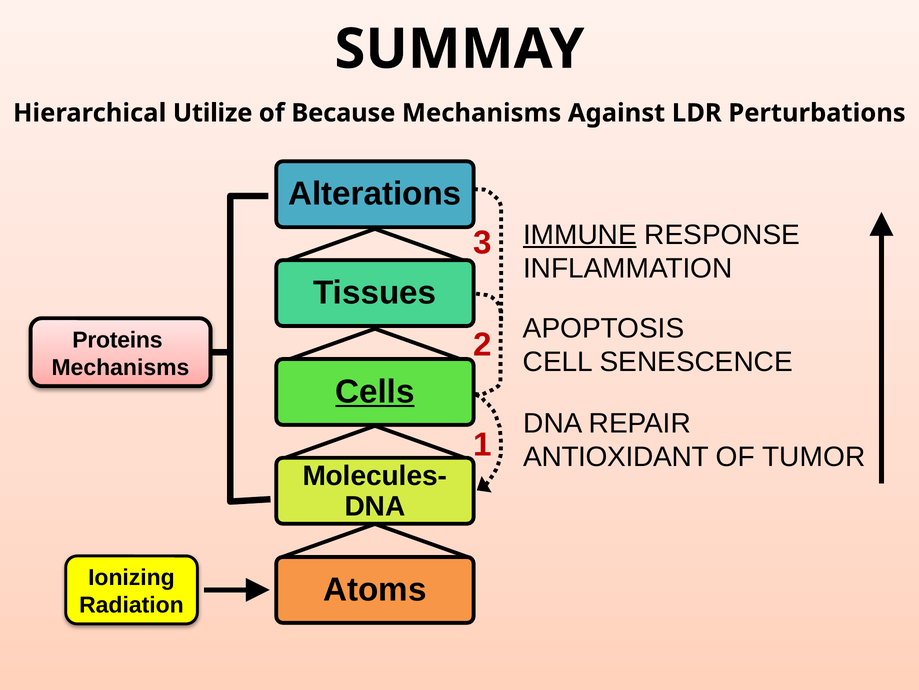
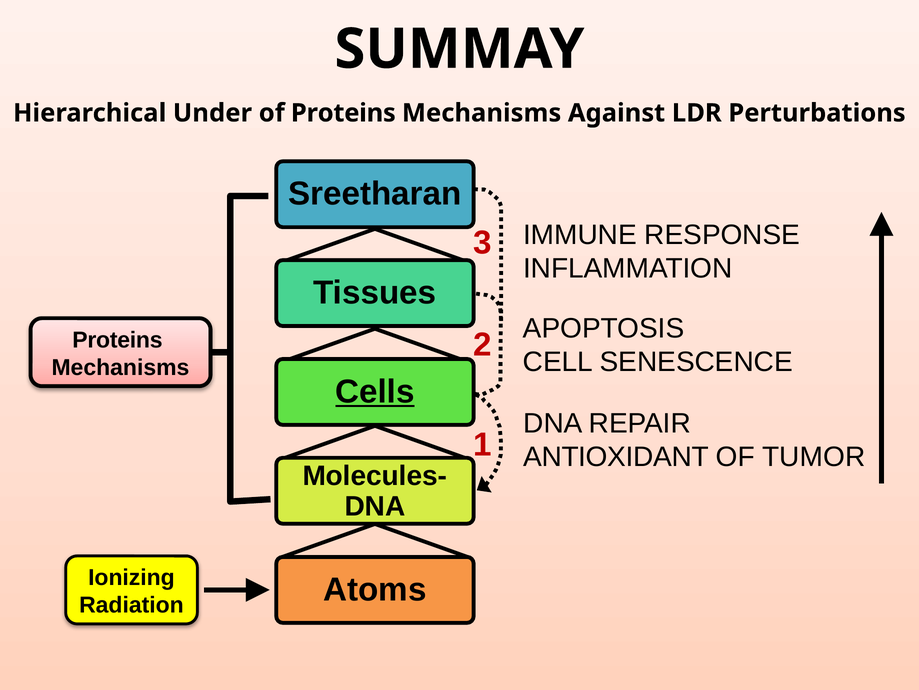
Utilize: Utilize -> Under
of Because: Because -> Proteins
Alterations: Alterations -> Sreetharan
IMMUNE underline: present -> none
